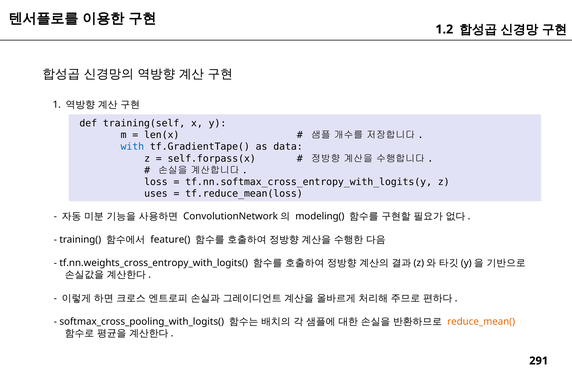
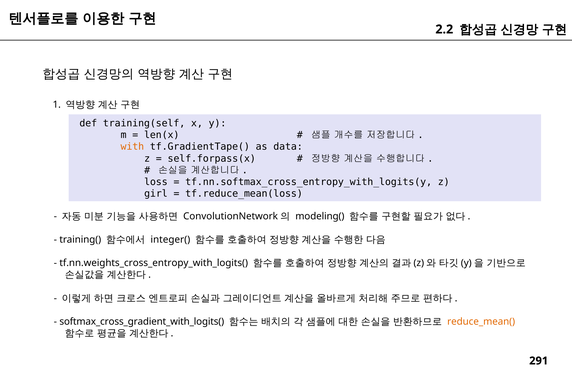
1.2: 1.2 -> 2.2
with colour: blue -> orange
uses: uses -> girl
feature(: feature( -> integer(
softmax_cross_pooling_with_logits(: softmax_cross_pooling_with_logits( -> softmax_cross_gradient_with_logits(
